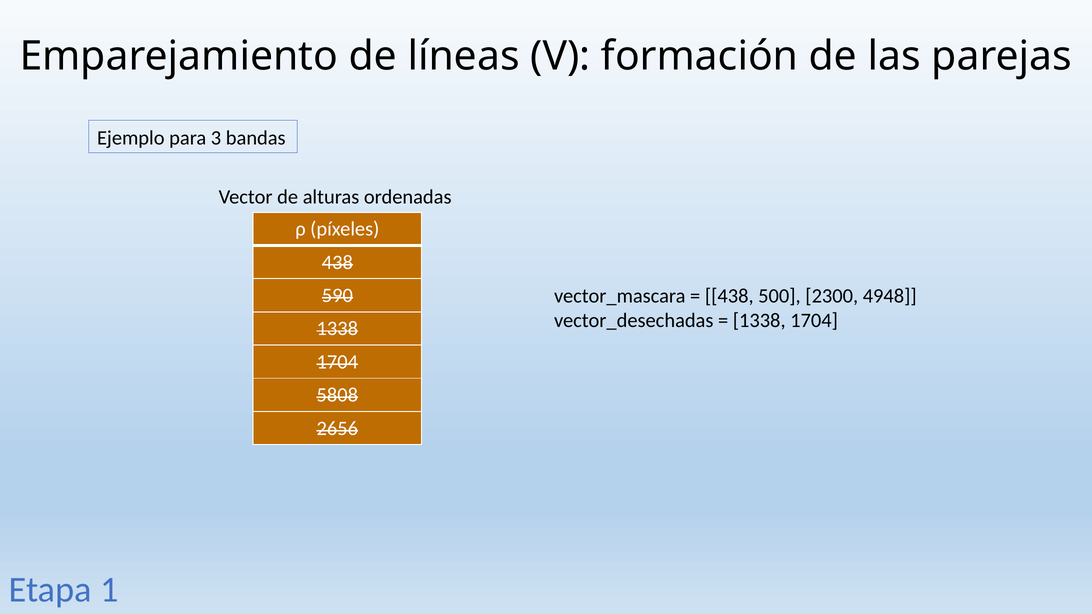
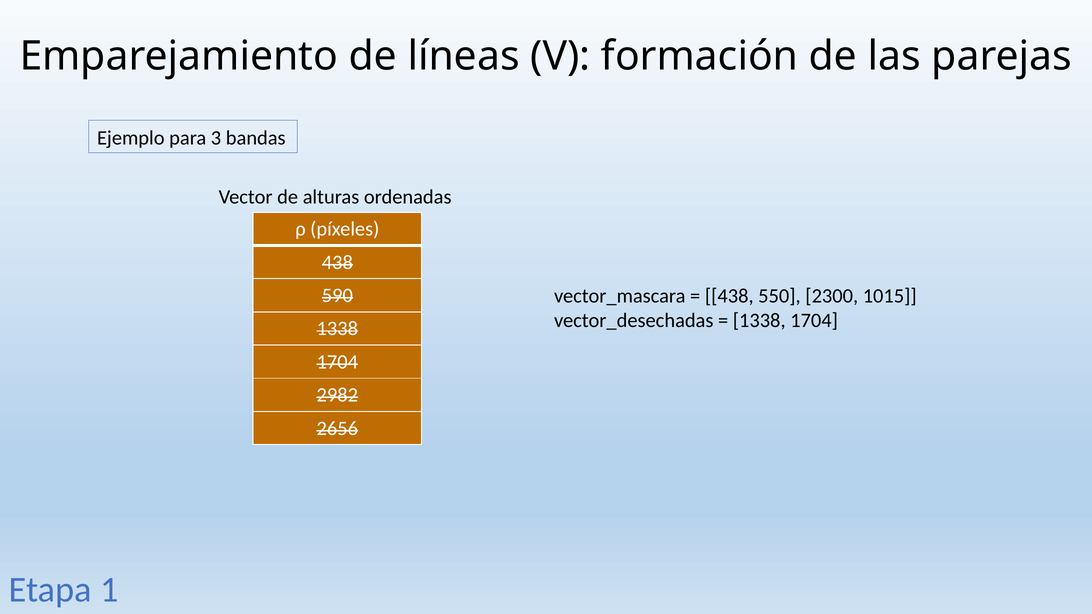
500: 500 -> 550
4948: 4948 -> 1015
5808: 5808 -> 2982
